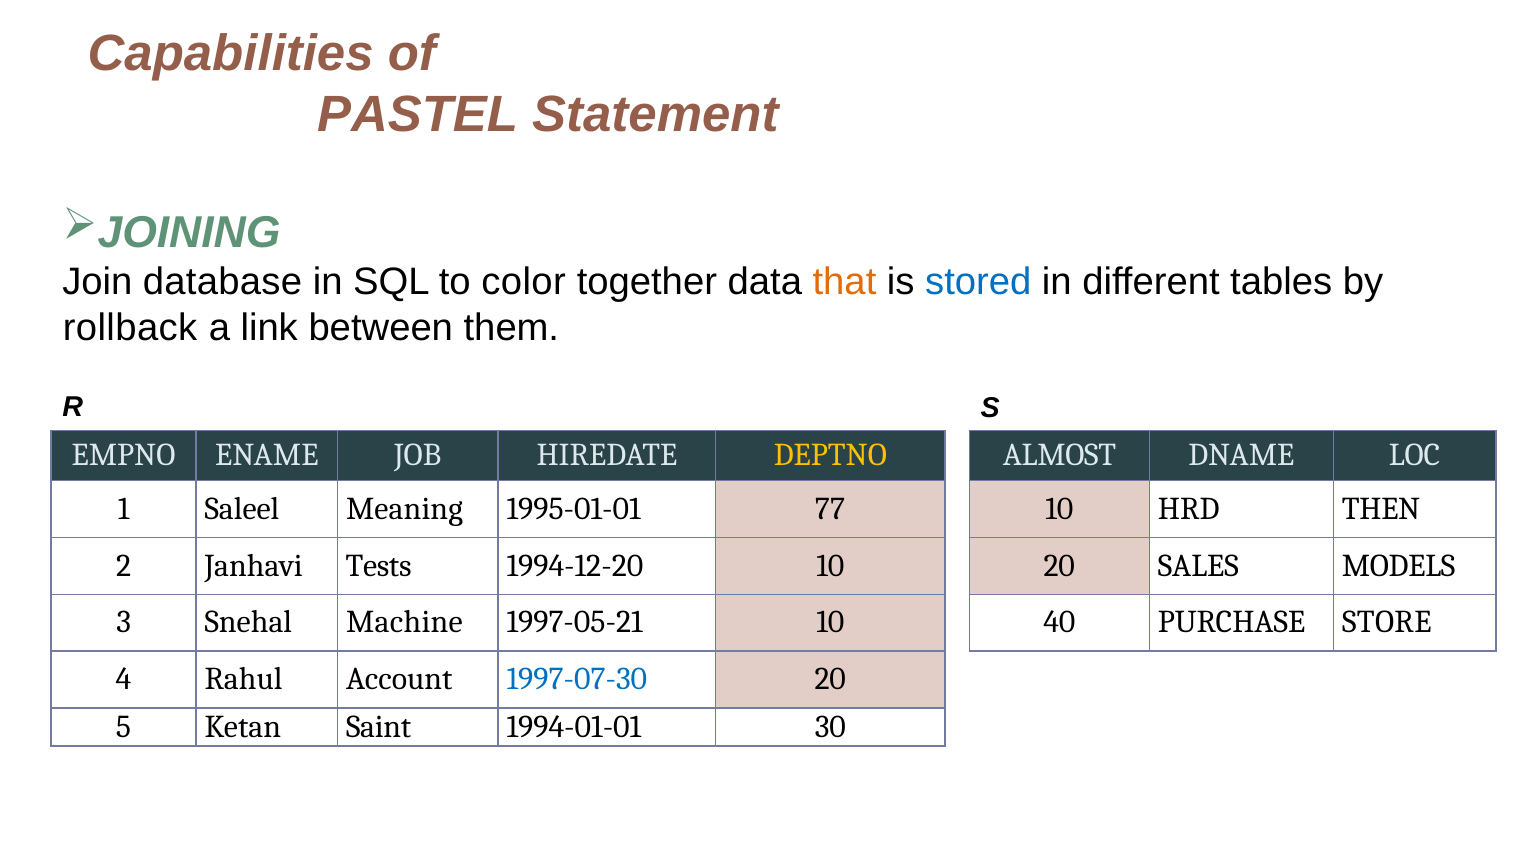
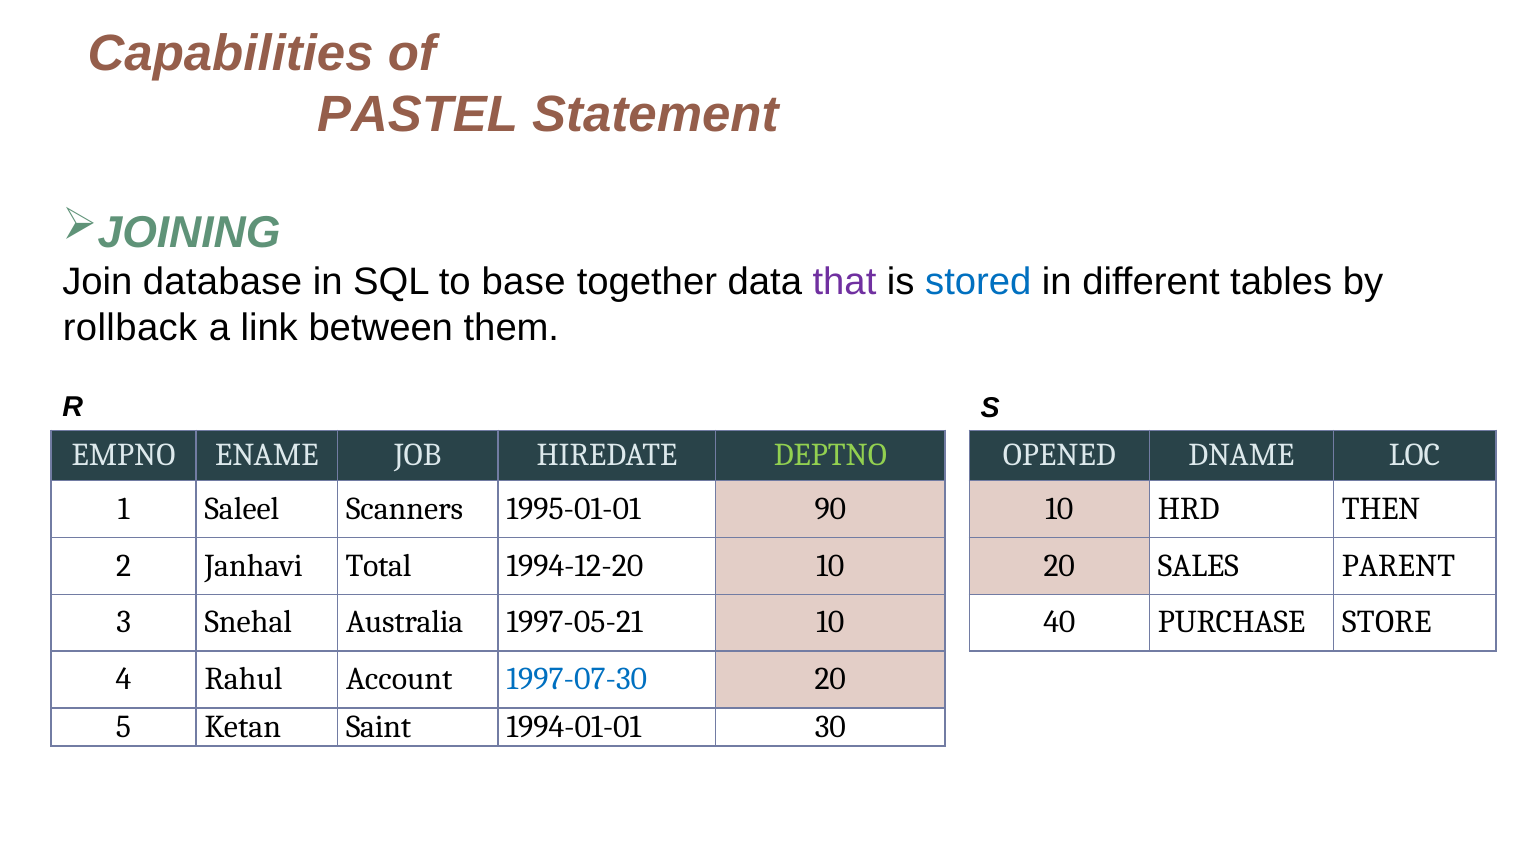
color: color -> base
that colour: orange -> purple
DEPTNO colour: yellow -> light green
ALMOST: ALMOST -> OPENED
Meaning: Meaning -> Scanners
77: 77 -> 90
Tests: Tests -> Total
MODELS: MODELS -> PARENT
Machine: Machine -> Australia
